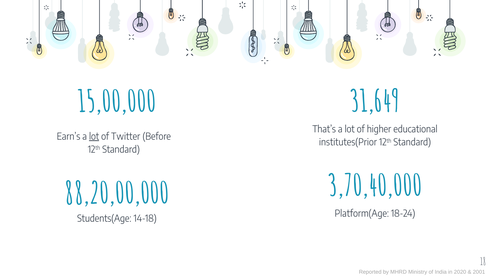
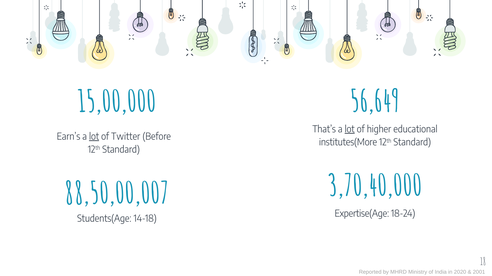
31,649: 31,649 -> 56,649
lot at (350, 130) underline: none -> present
institutes(Prior: institutes(Prior -> institutes(More
88,20,00,000: 88,20,00,000 -> 88,50,00,007
Platform(Age: Platform(Age -> Expertise(Age
